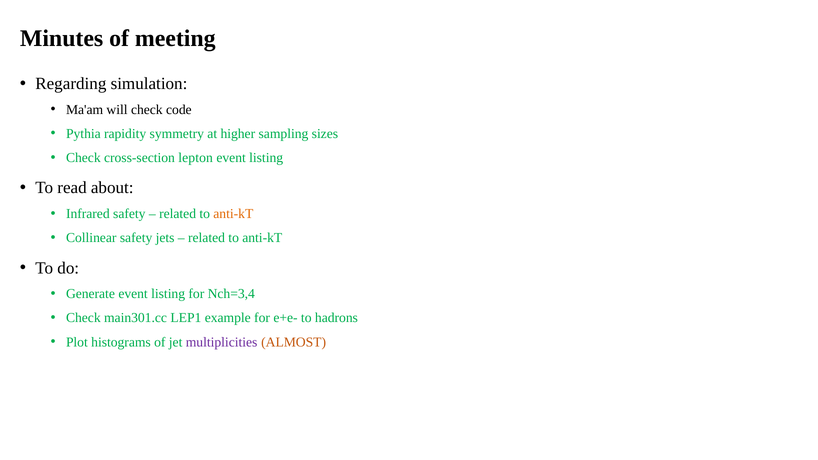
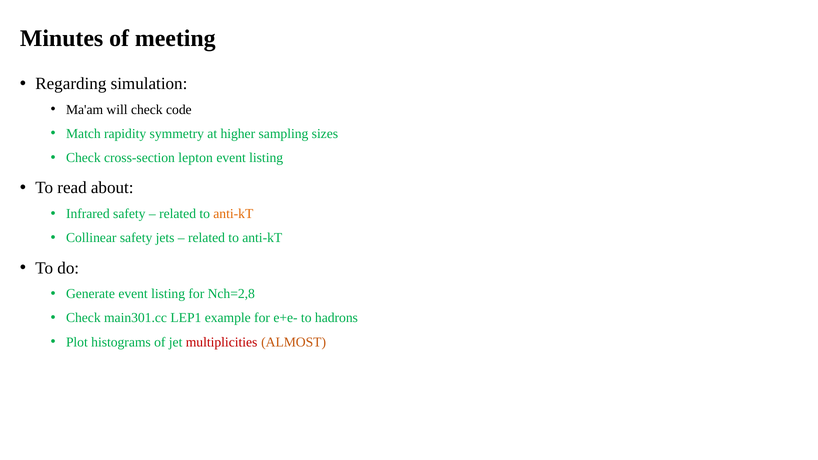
Pythia: Pythia -> Match
Nch=3,4: Nch=3,4 -> Nch=2,8
multiplicities colour: purple -> red
